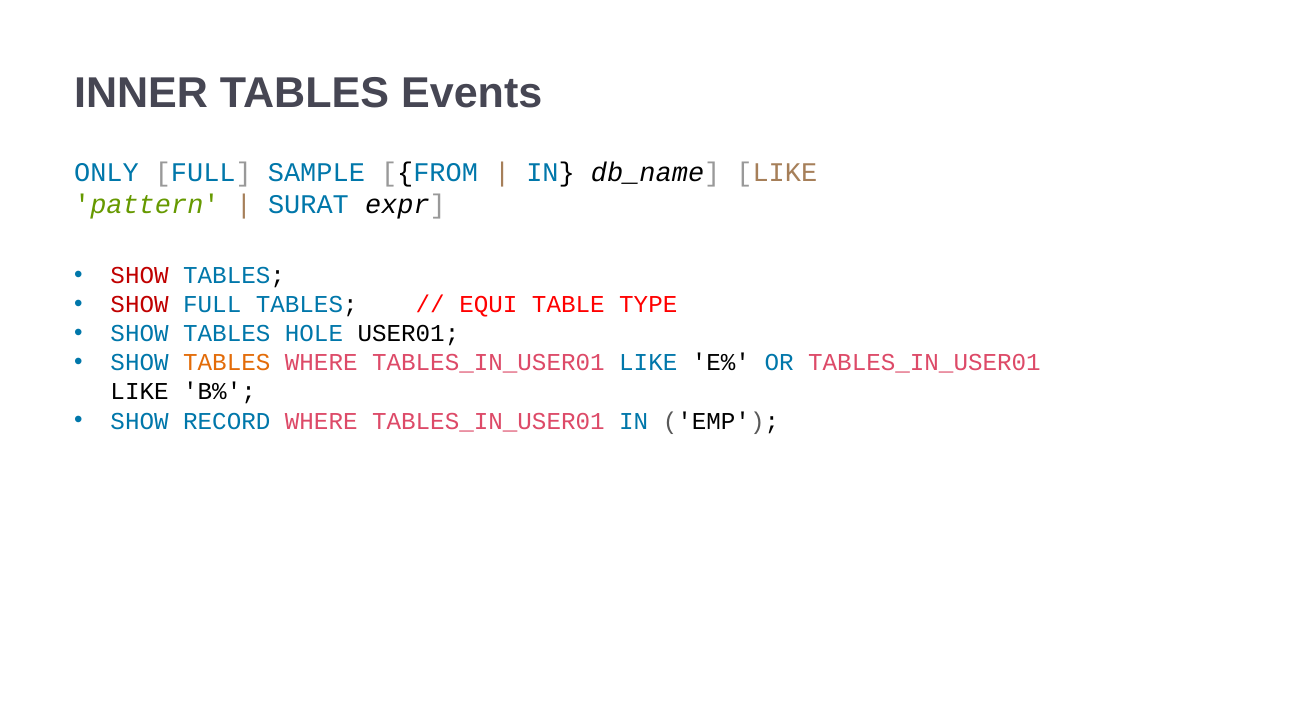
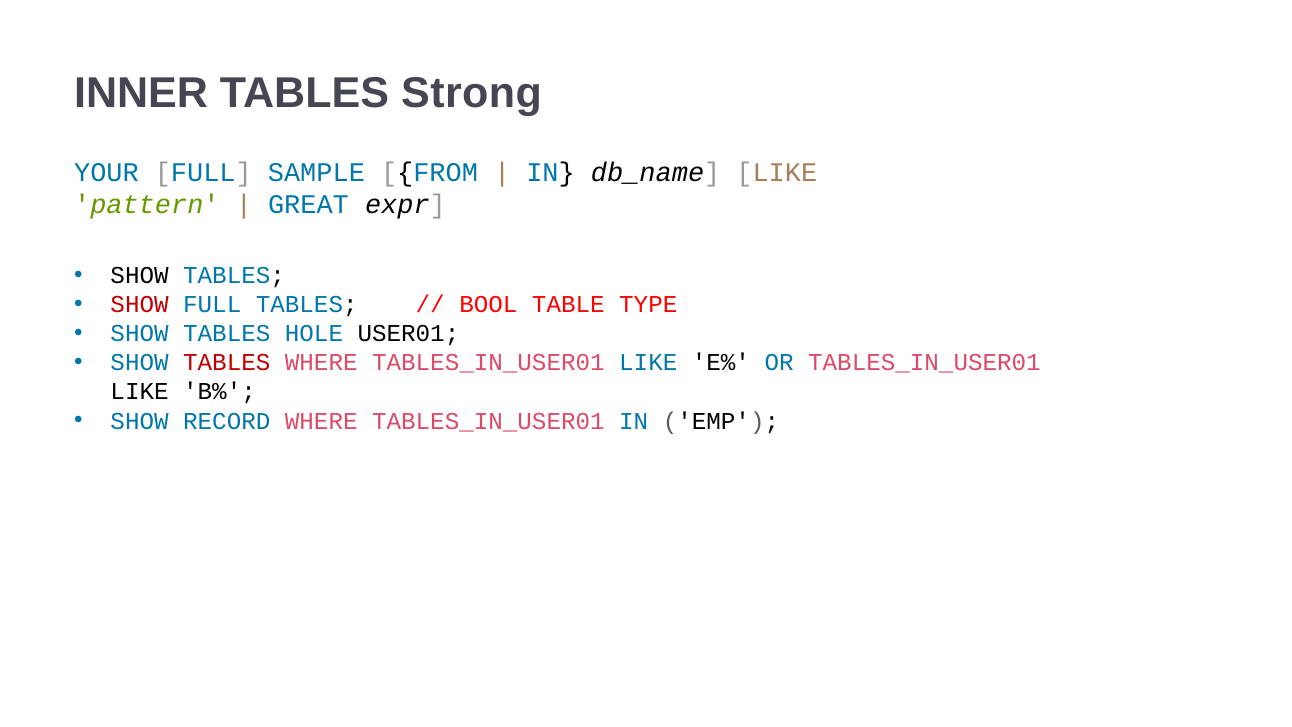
Events: Events -> Strong
ONLY: ONLY -> YOUR
SURAT: SURAT -> GREAT
SHOW at (140, 276) colour: red -> black
EQUI: EQUI -> BOOL
TABLES at (227, 363) colour: orange -> red
